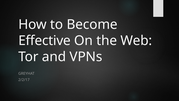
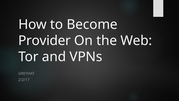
Effective: Effective -> Provider
